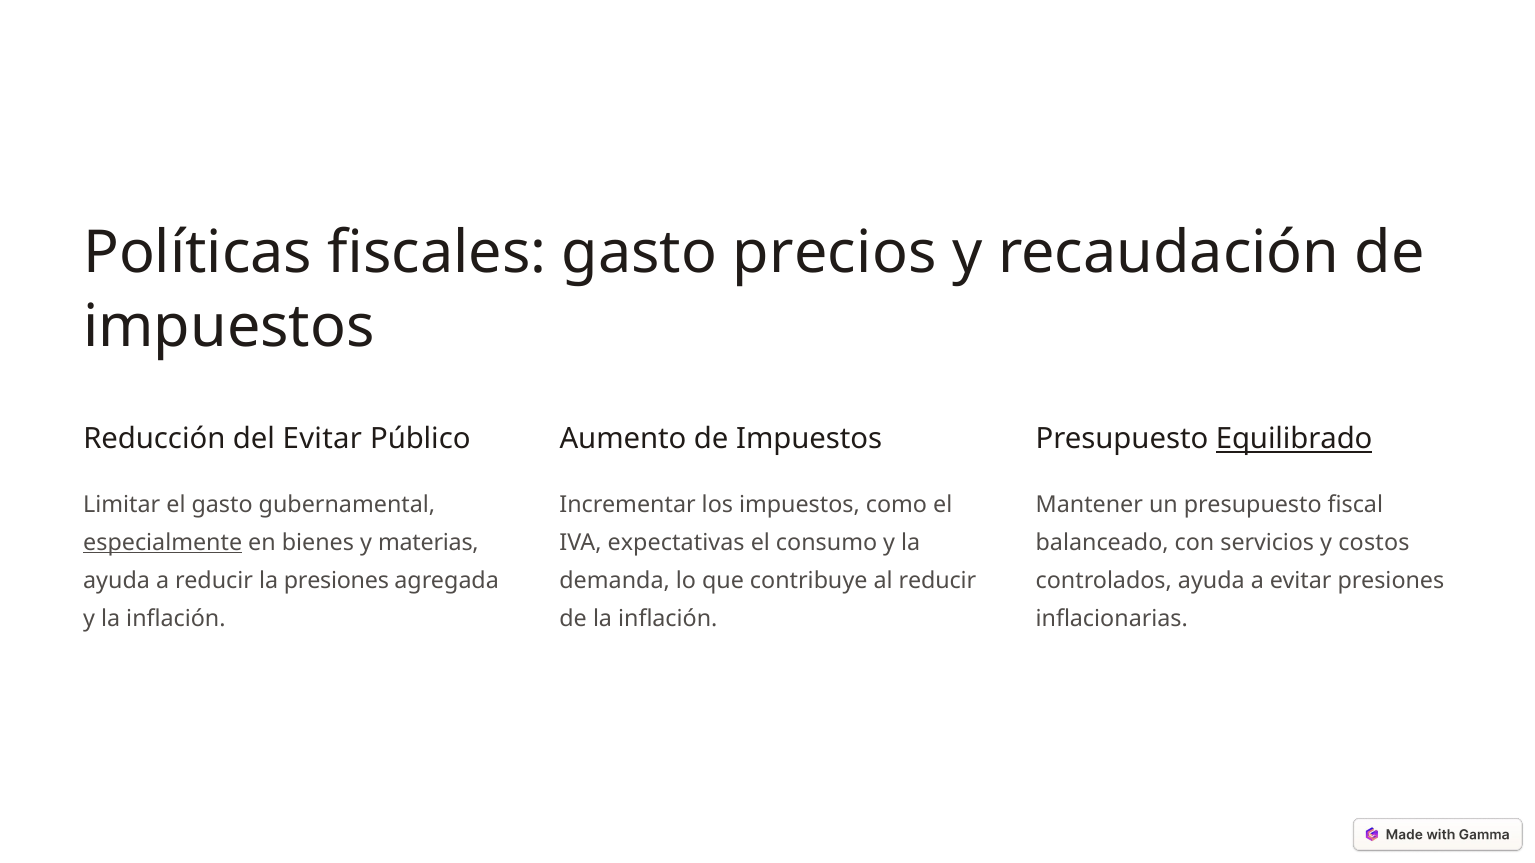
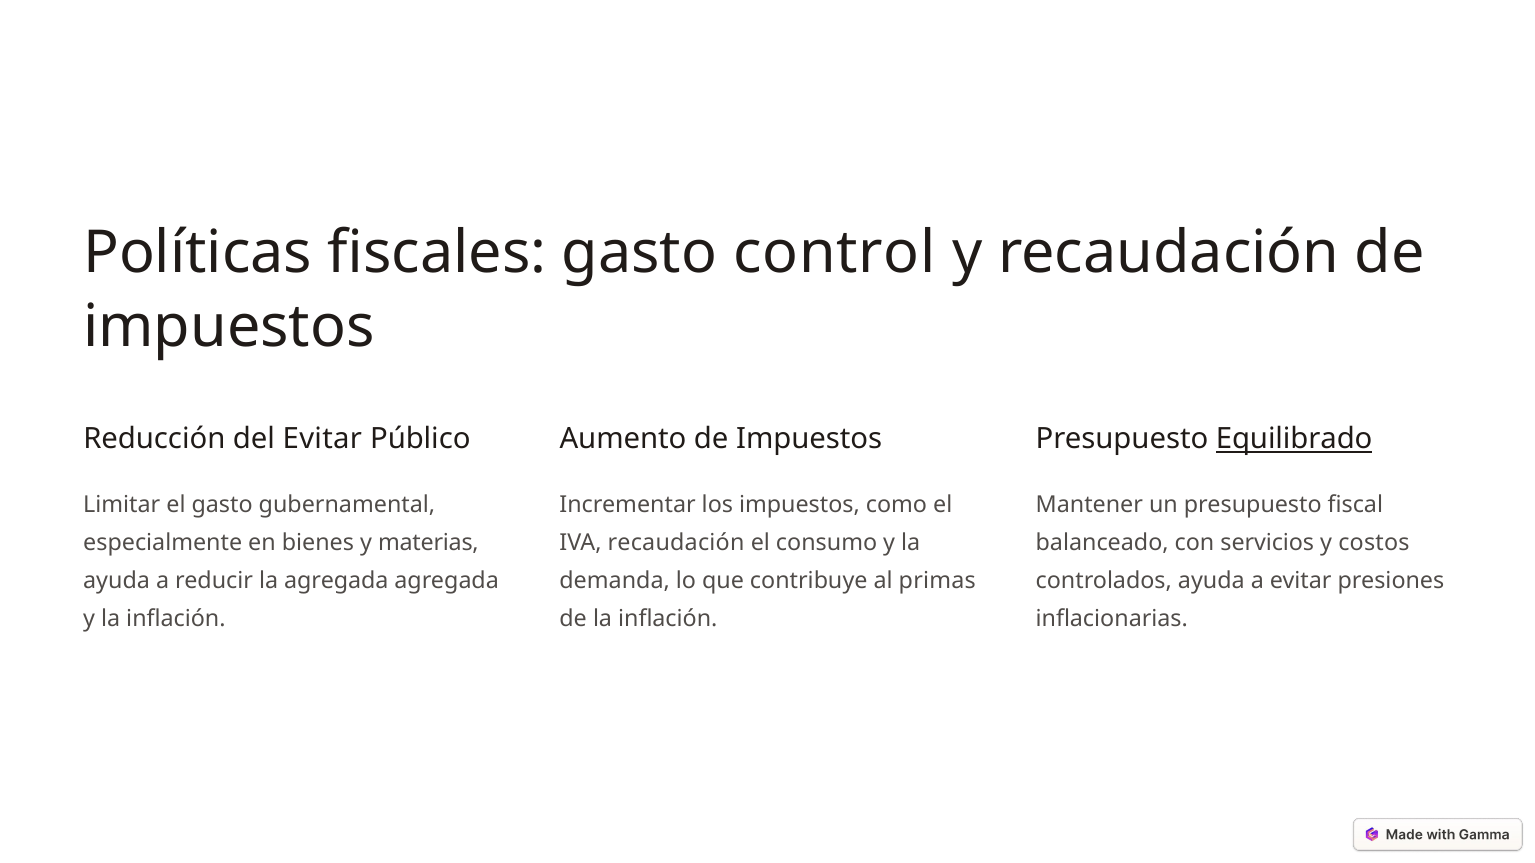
precios: precios -> control
especialmente underline: present -> none
IVA expectativas: expectativas -> recaudación
la presiones: presiones -> agregada
al reducir: reducir -> primas
